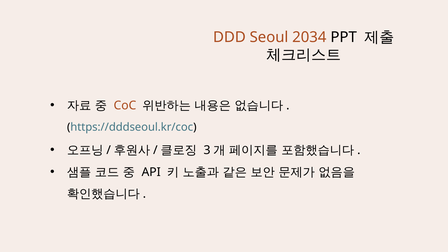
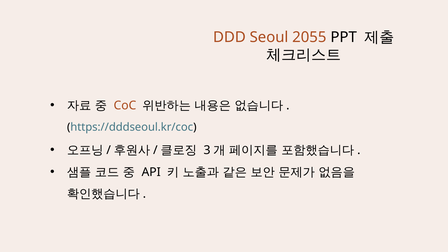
2034: 2034 -> 2055
